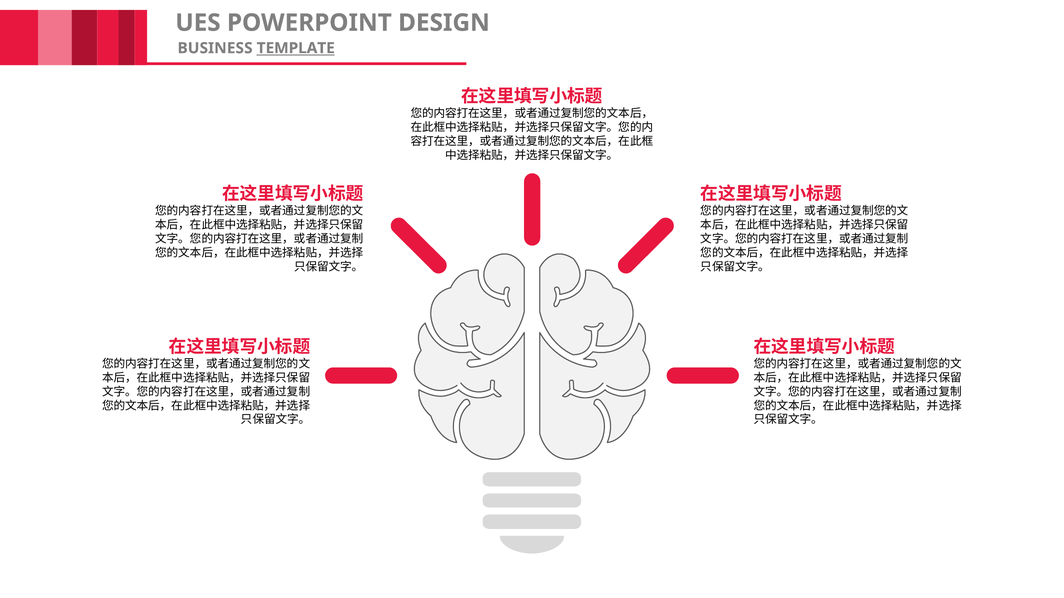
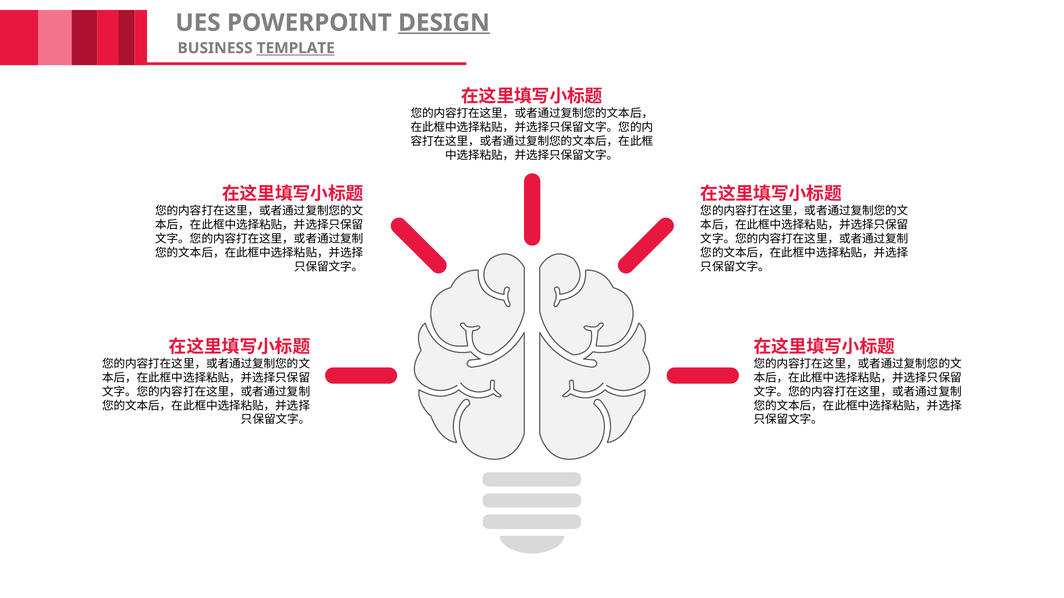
DESIGN underline: none -> present
